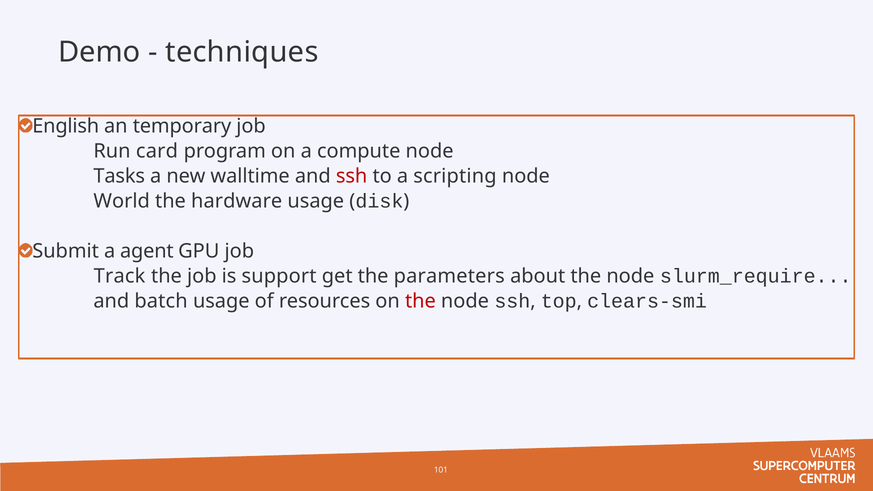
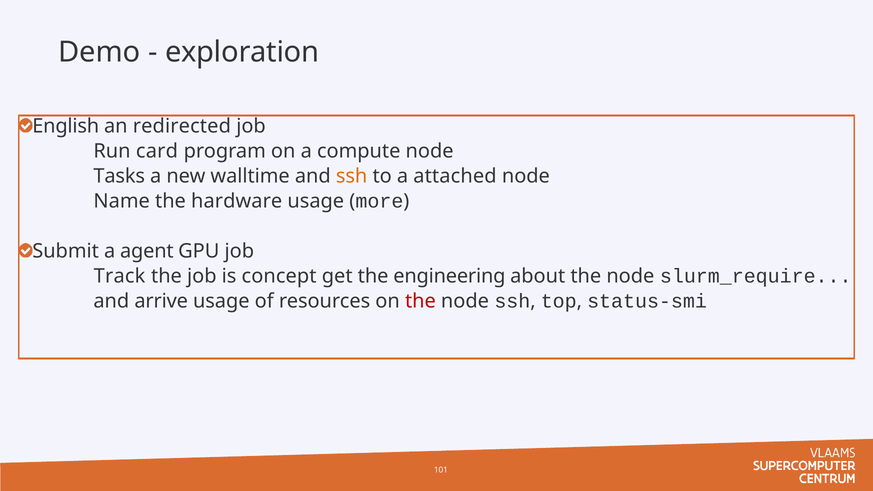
techniques: techniques -> exploration
temporary: temporary -> redirected
ssh at (352, 176) colour: red -> orange
scripting: scripting -> attached
World: World -> Name
disk: disk -> more
support: support -> concept
parameters: parameters -> engineering
batch: batch -> arrive
clears-smi: clears-smi -> status-smi
